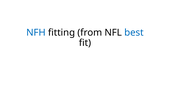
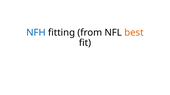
best colour: blue -> orange
